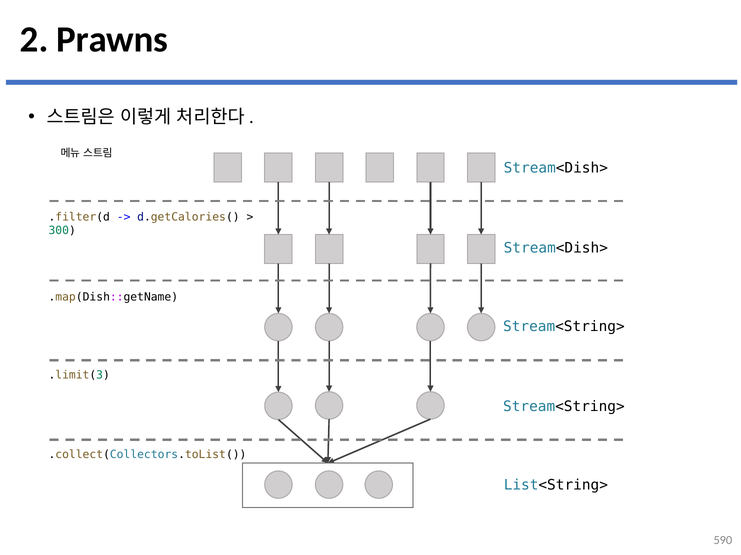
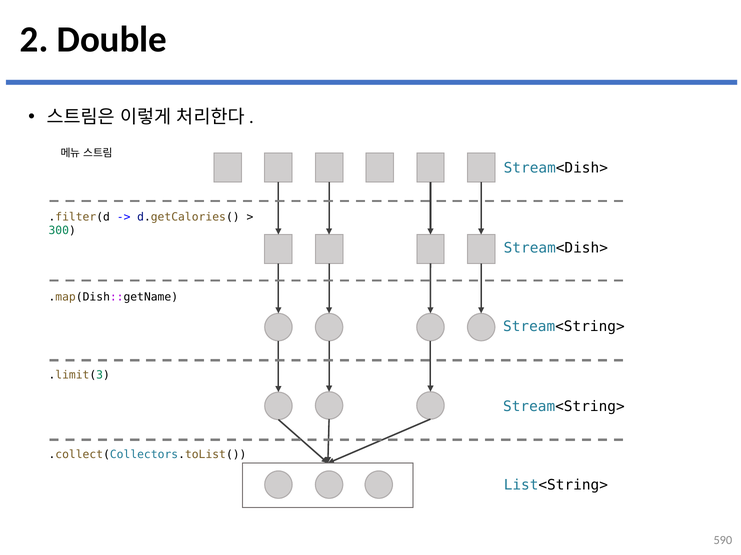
Prawns: Prawns -> Double
